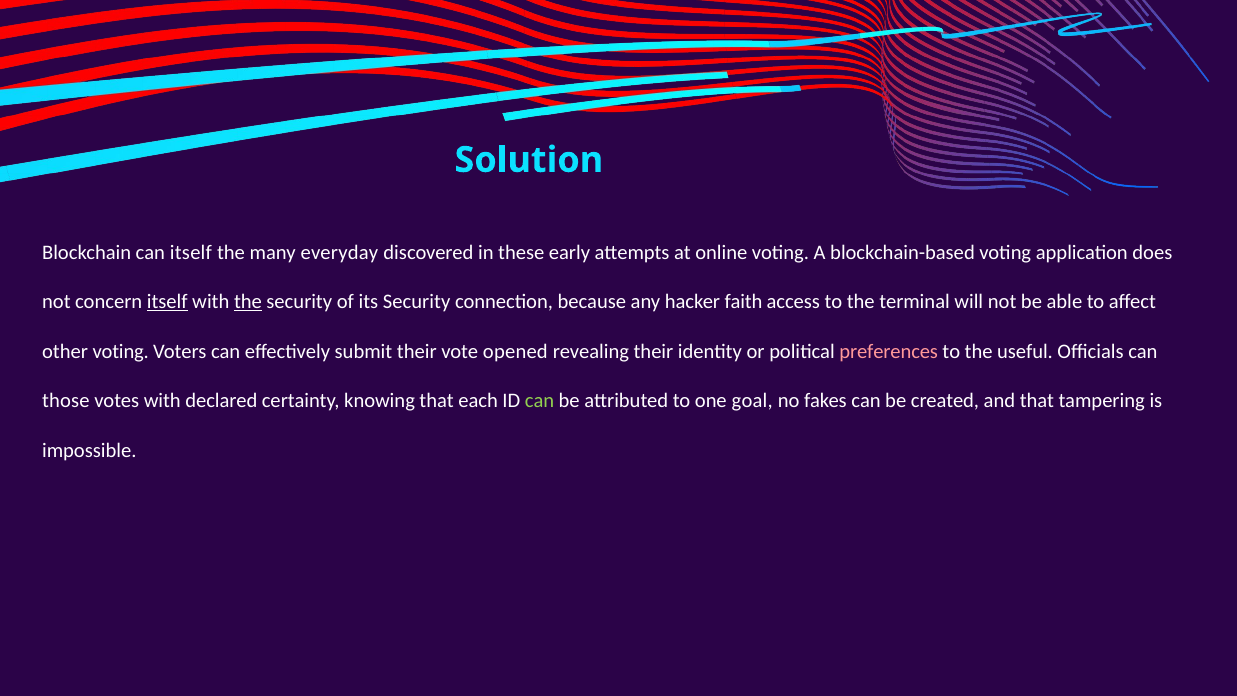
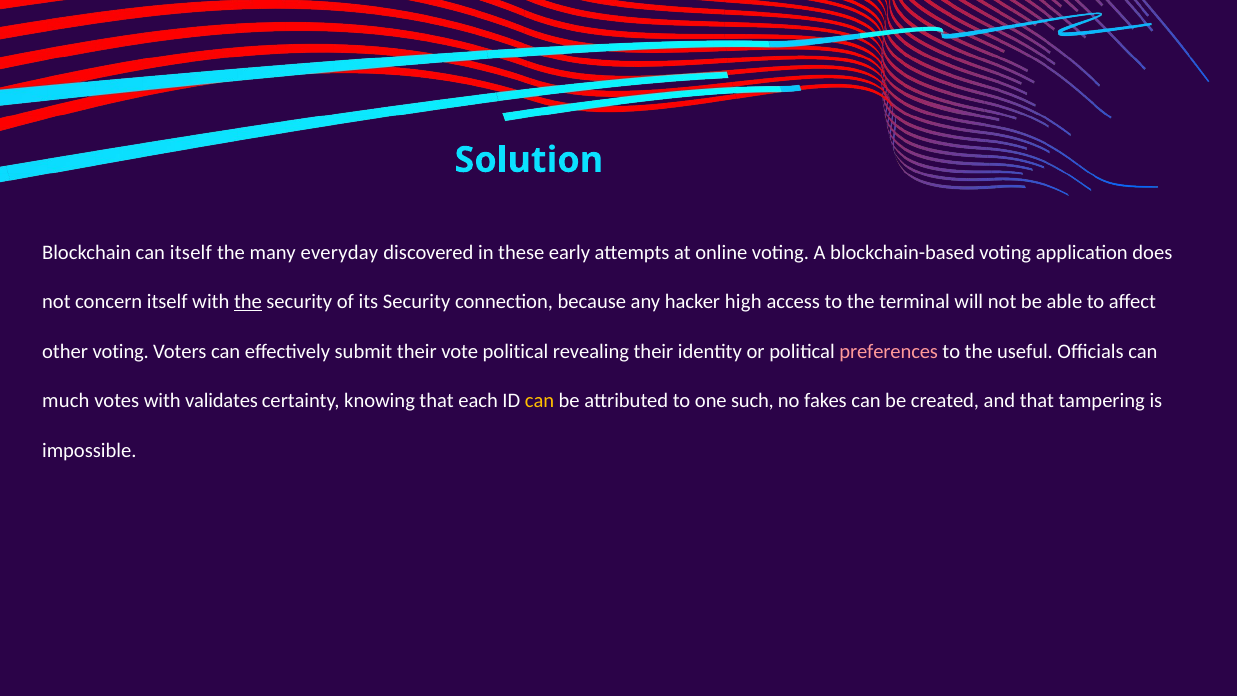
itself at (167, 302) underline: present -> none
faith: faith -> high
vote opened: opened -> political
those: those -> much
declared: declared -> validates
can at (539, 401) colour: light green -> yellow
goal: goal -> such
